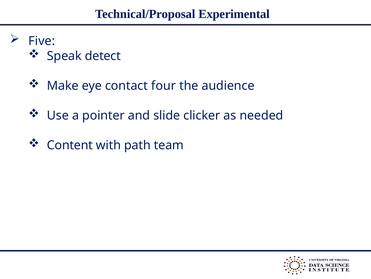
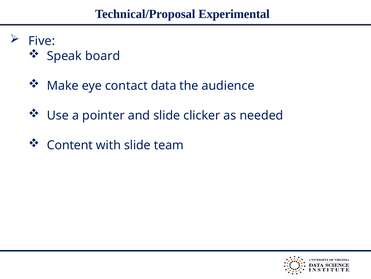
detect: detect -> board
four: four -> data
with path: path -> slide
